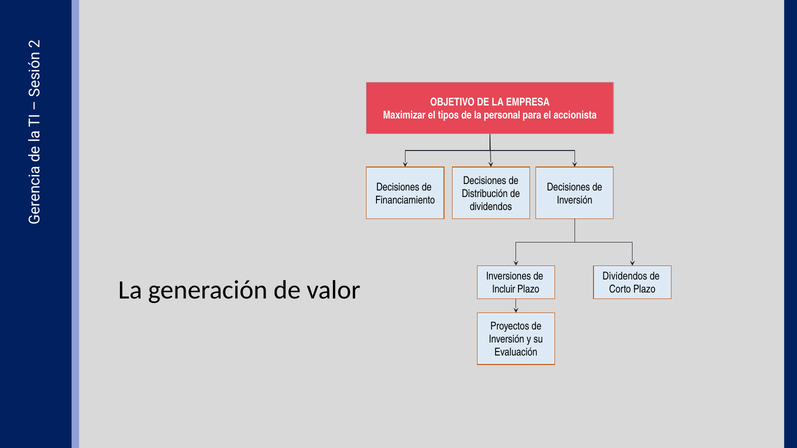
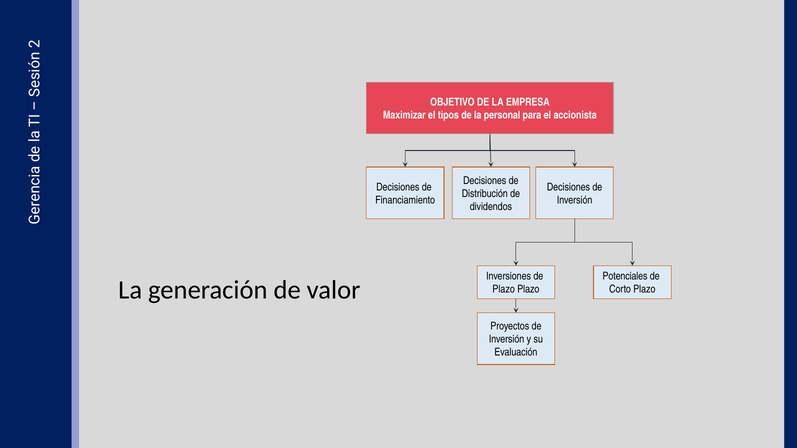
Dividendos at (625, 277): Dividendos -> Potenciales
Incluir at (504, 290): Incluir -> Plazo
